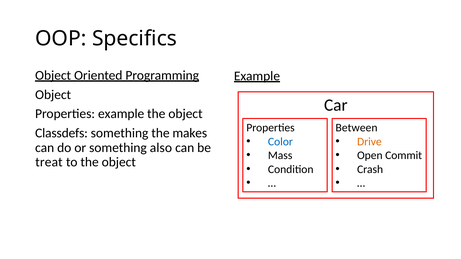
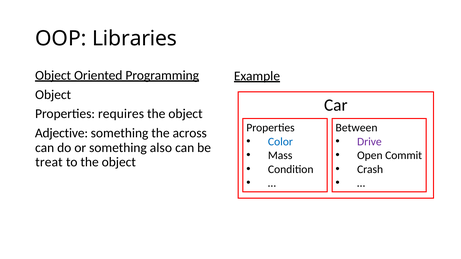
Specifics: Specifics -> Libraries
Properties example: example -> requires
Classdefs: Classdefs -> Adjective
makes: makes -> across
Drive colour: orange -> purple
